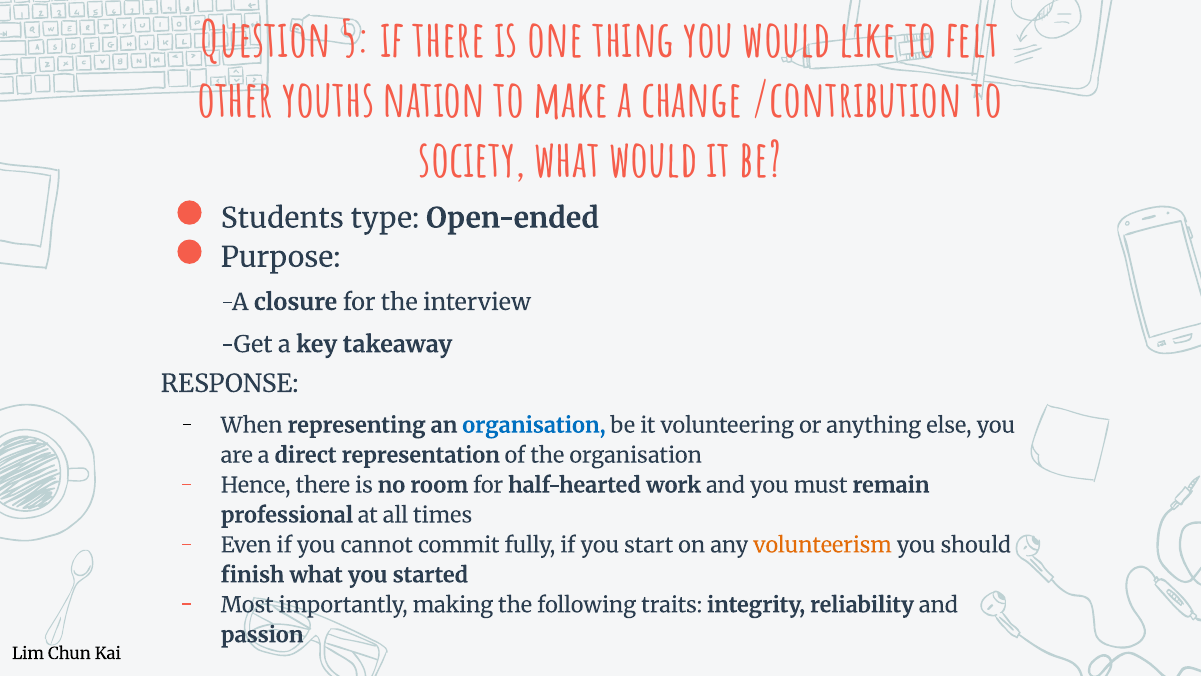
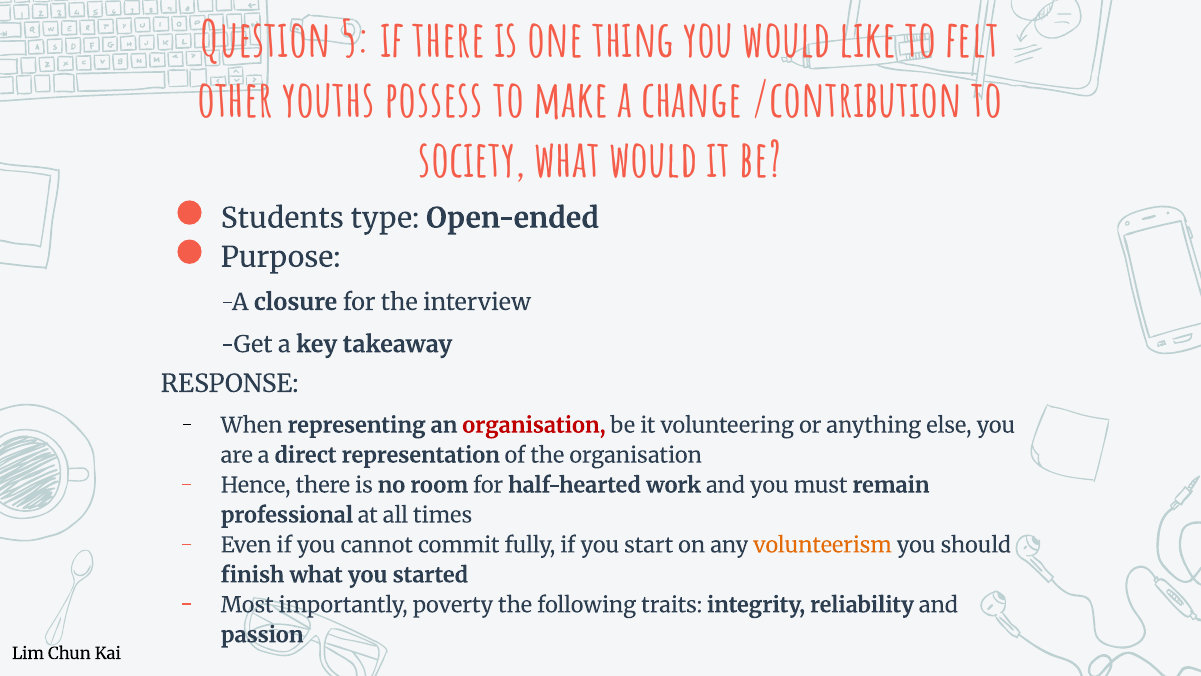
nation: nation -> possess
organisation at (534, 425) colour: blue -> red
making: making -> poverty
